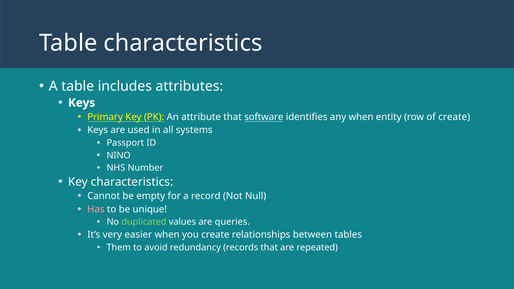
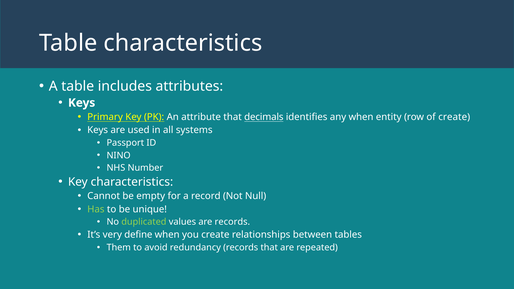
software: software -> decimals
Has colour: pink -> light green
are queries: queries -> records
easier: easier -> define
